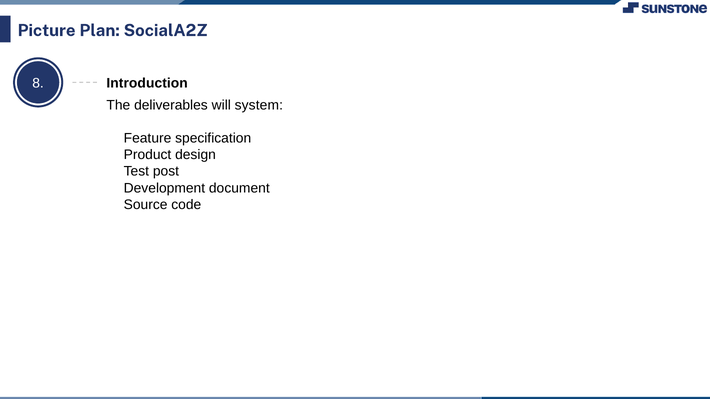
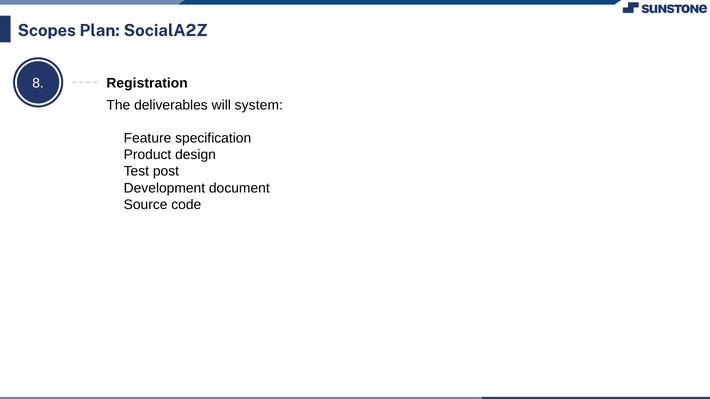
Picture: Picture -> Scopes
Introduction: Introduction -> Registration
